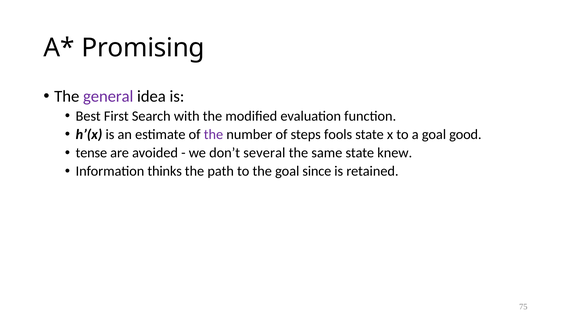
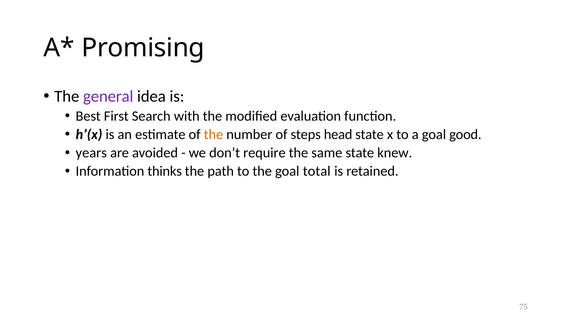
the at (213, 135) colour: purple -> orange
fools: fools -> head
tense: tense -> years
several: several -> require
since: since -> total
